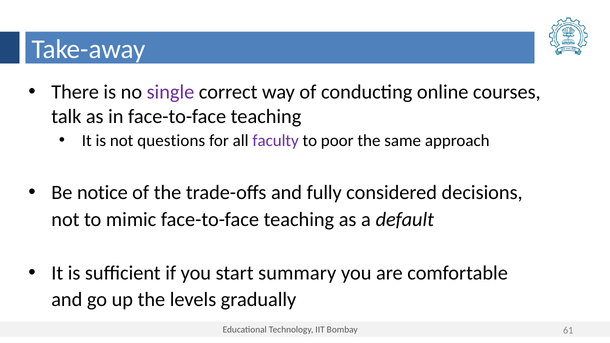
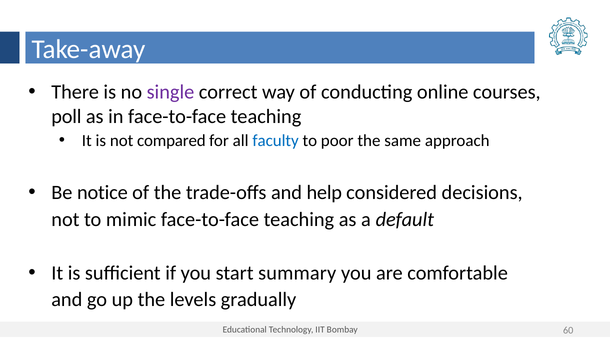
talk: talk -> poll
questions: questions -> compared
faculty colour: purple -> blue
fully: fully -> help
61: 61 -> 60
